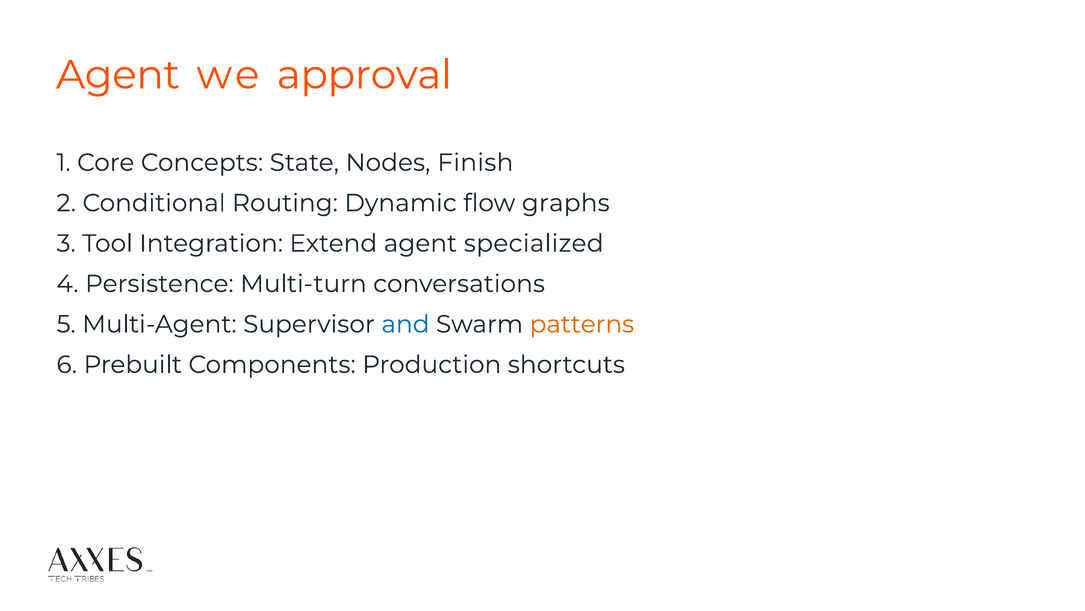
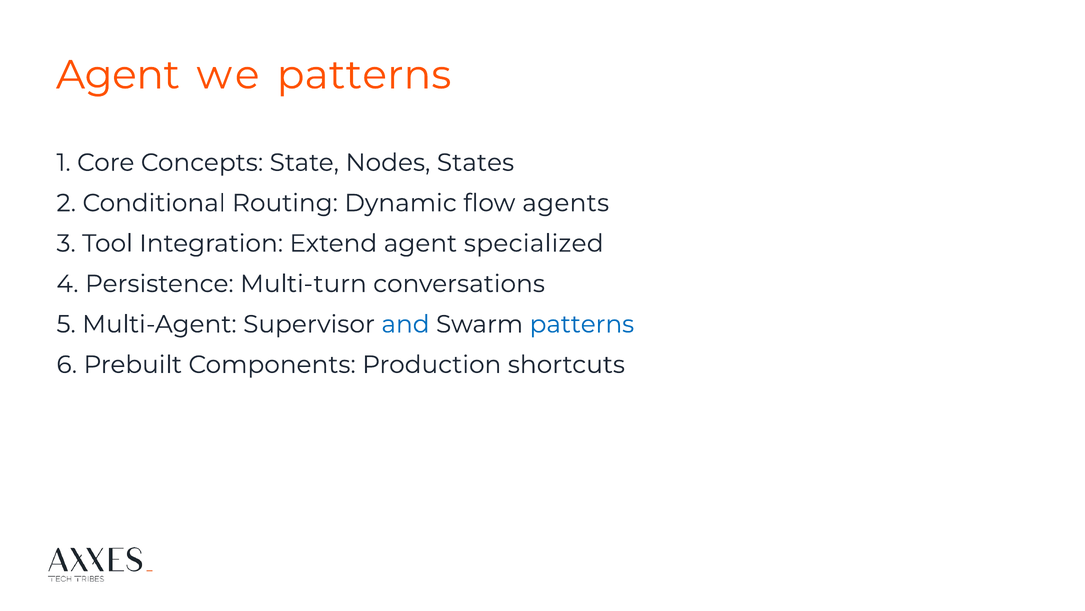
we approval: approval -> patterns
Finish: Finish -> States
graphs: graphs -> agents
patterns at (582, 324) colour: orange -> blue
